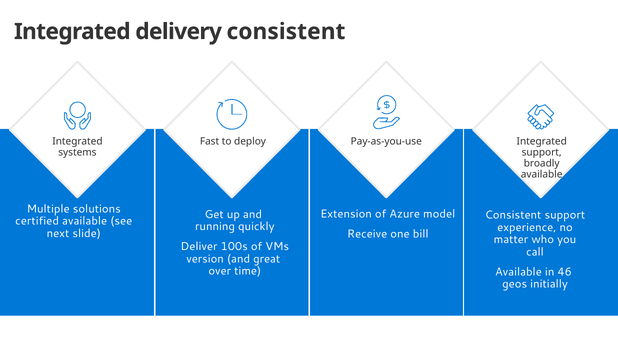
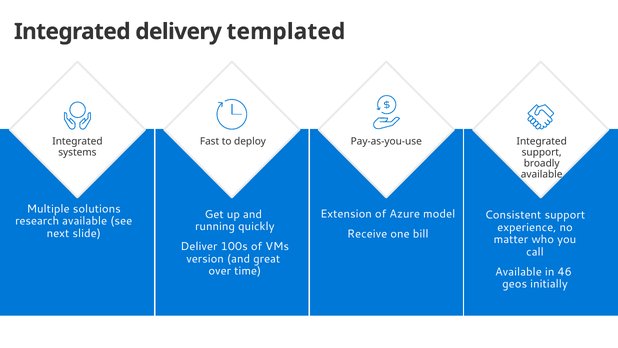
delivery consistent: consistent -> templated
certified: certified -> research
